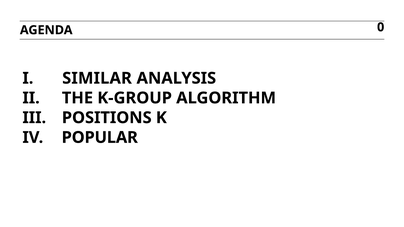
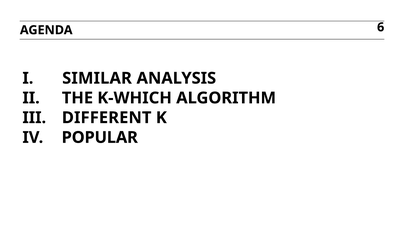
0: 0 -> 6
K-GROUP: K-GROUP -> K-WHICH
POSITIONS: POSITIONS -> DIFFERENT
